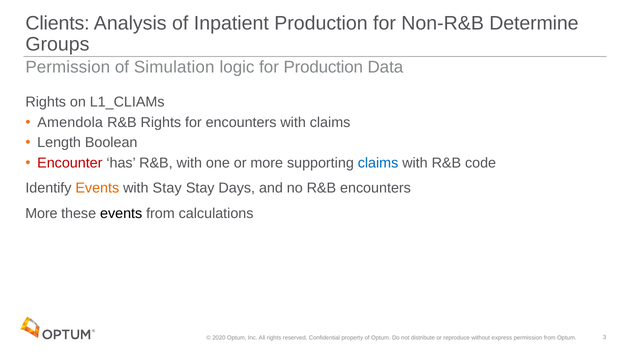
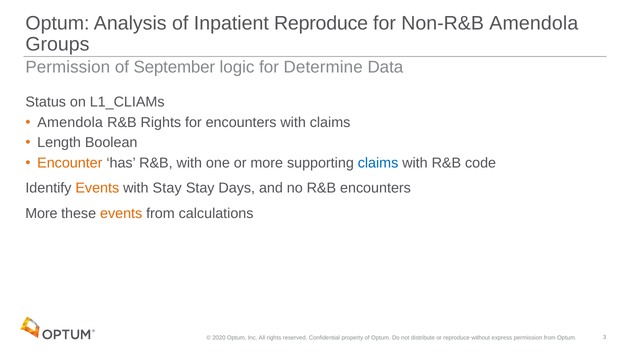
Clients at (58, 23): Clients -> Optum
Inpatient Production: Production -> Reproduce
Non-R&B Determine: Determine -> Amendola
Simulation: Simulation -> September
for Production: Production -> Determine
Rights at (46, 102): Rights -> Status
Encounter colour: red -> orange
events at (121, 214) colour: black -> orange
